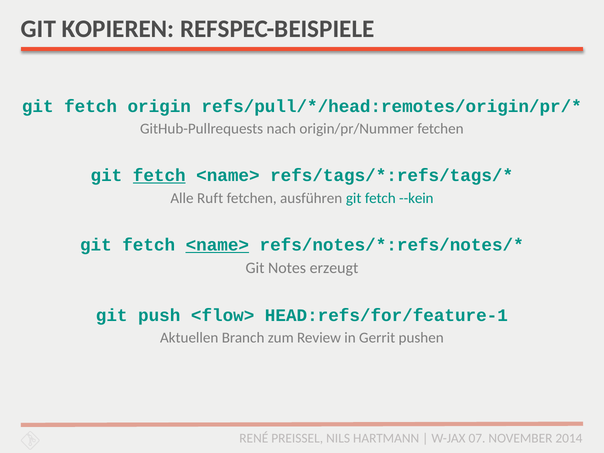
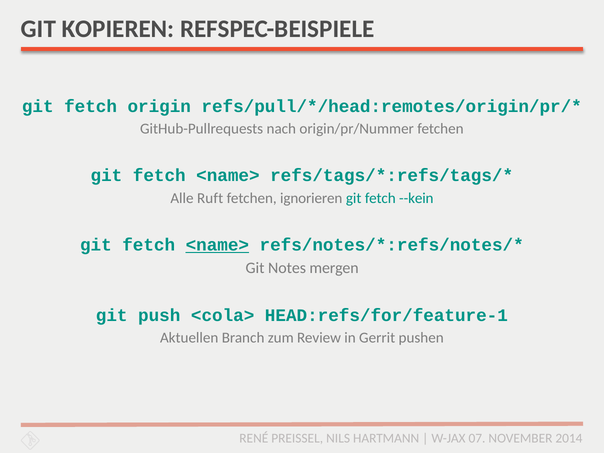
fetch at (159, 176) underline: present -> none
ausführen: ausführen -> ignorieren
erzeugt: erzeugt -> mergen
<flow>: <flow> -> <cola>
